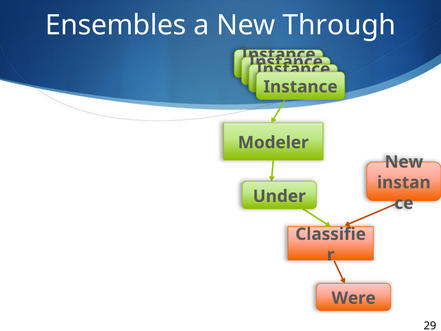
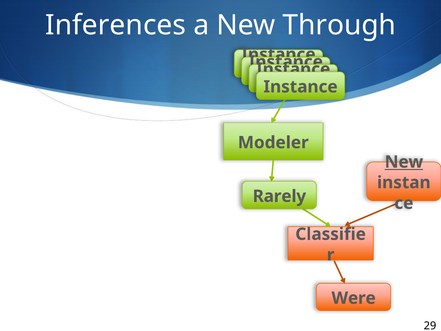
Ensembles: Ensembles -> Inferences
New at (404, 162) underline: none -> present
Under: Under -> Rarely
